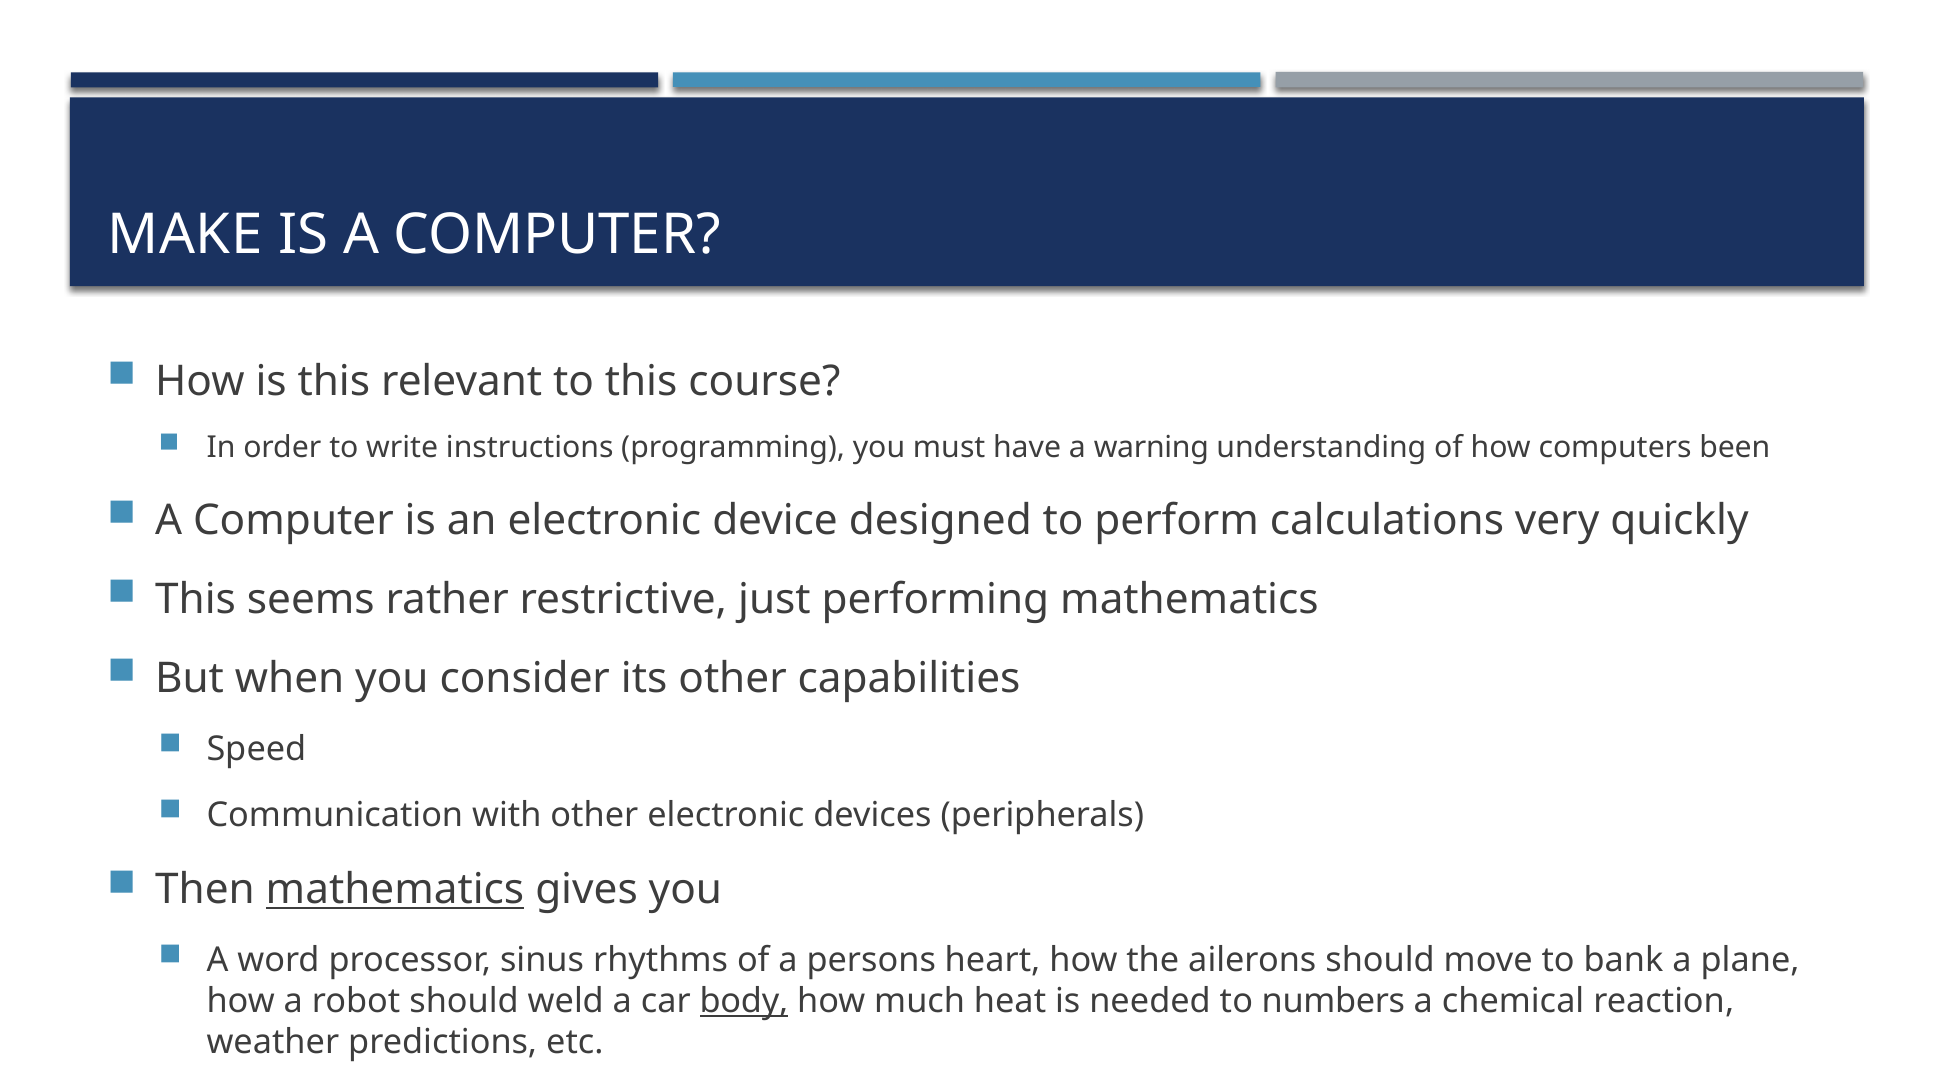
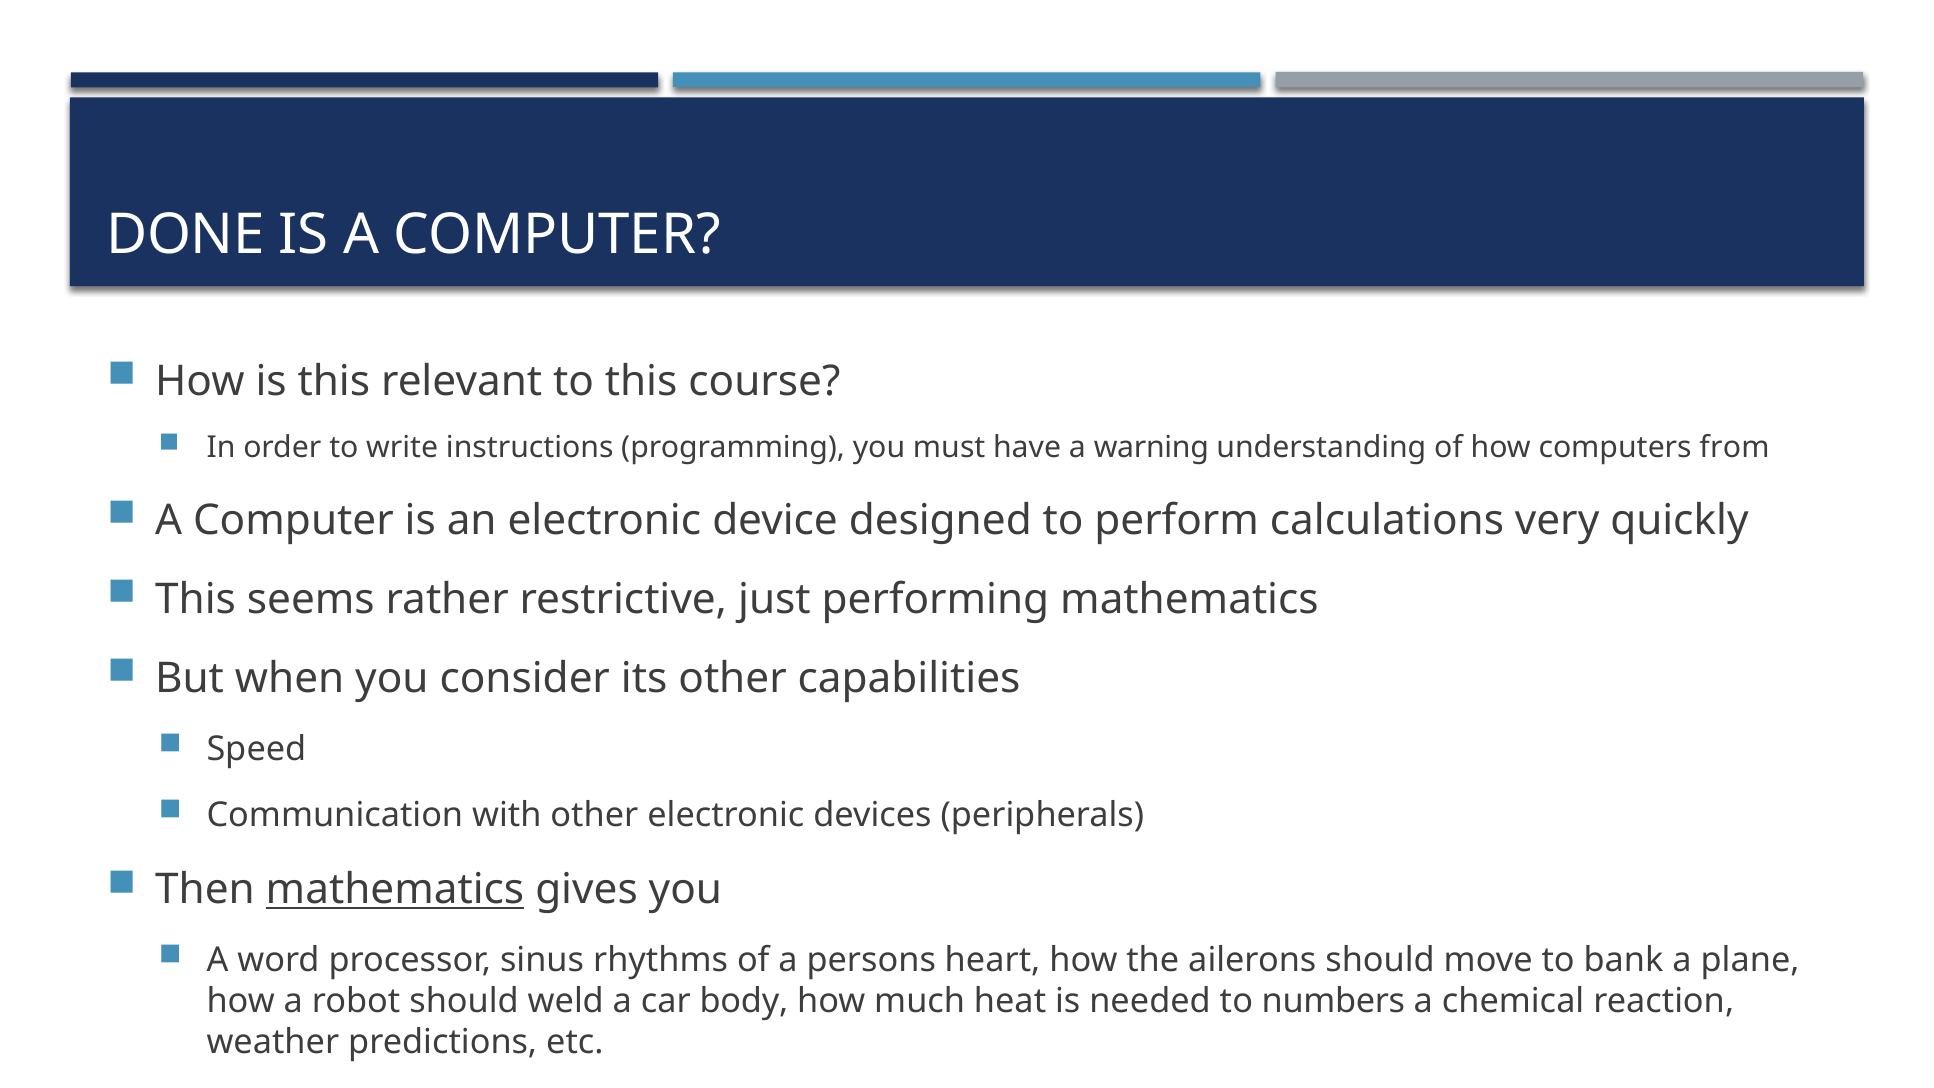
MAKE: MAKE -> DONE
been: been -> from
body underline: present -> none
